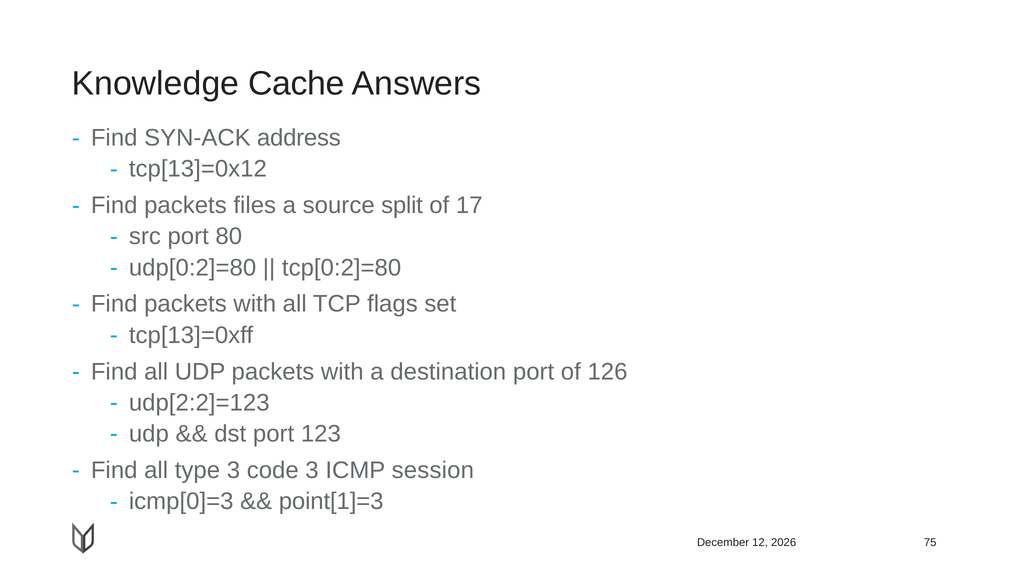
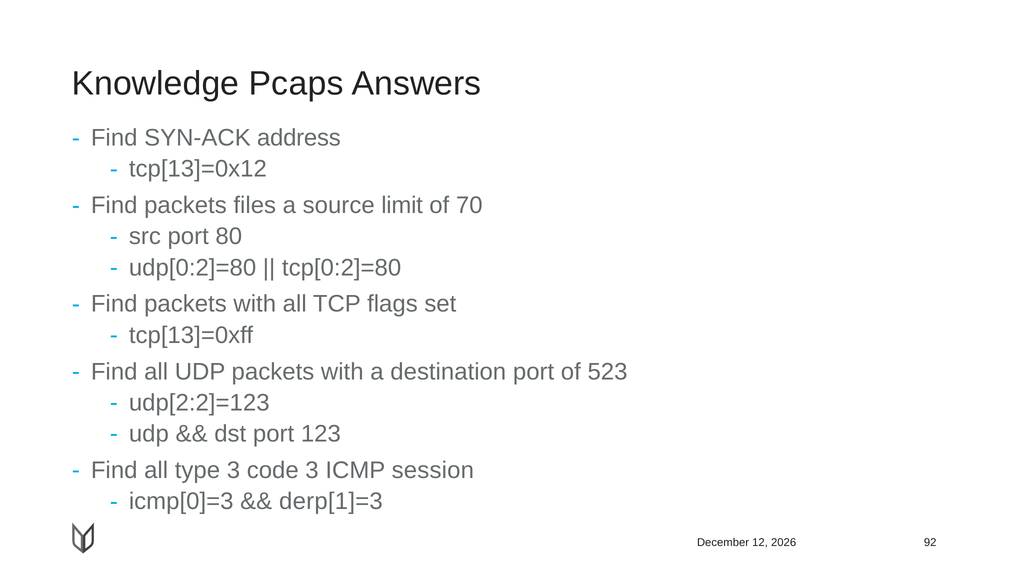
Cache: Cache -> Pcaps
split: split -> limit
17: 17 -> 70
126: 126 -> 523
point[1]=3: point[1]=3 -> derp[1]=3
75: 75 -> 92
